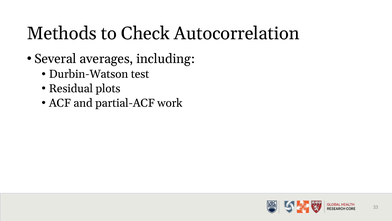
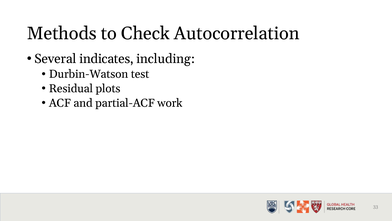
averages: averages -> indicates
